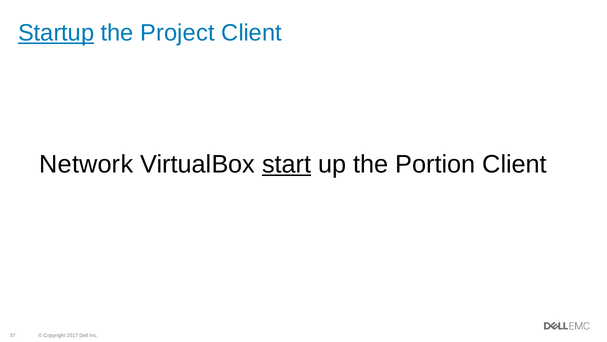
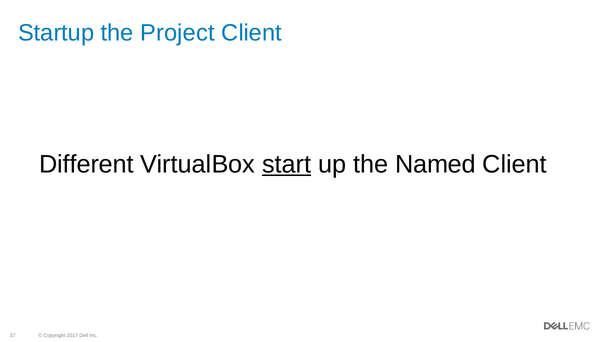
Startup underline: present -> none
Network: Network -> Different
Portion: Portion -> Named
